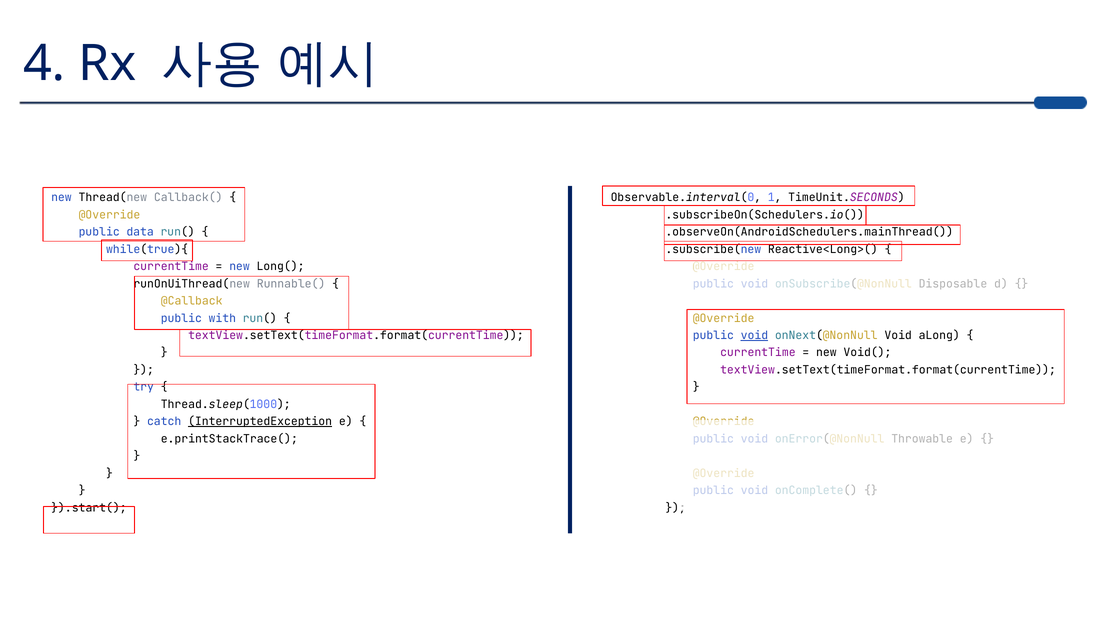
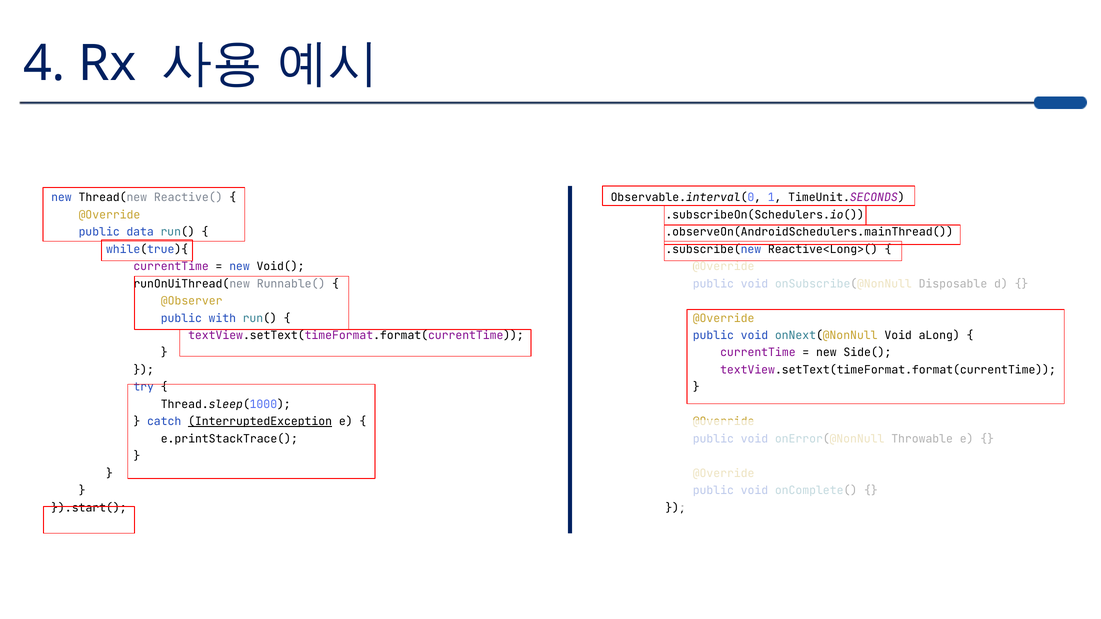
Callback(: Callback( -> Reactive(
Long(: Long( -> Void(
@Callback: @Callback -> @Observer
void at (754, 336) underline: present -> none
Void(: Void( -> Side(
